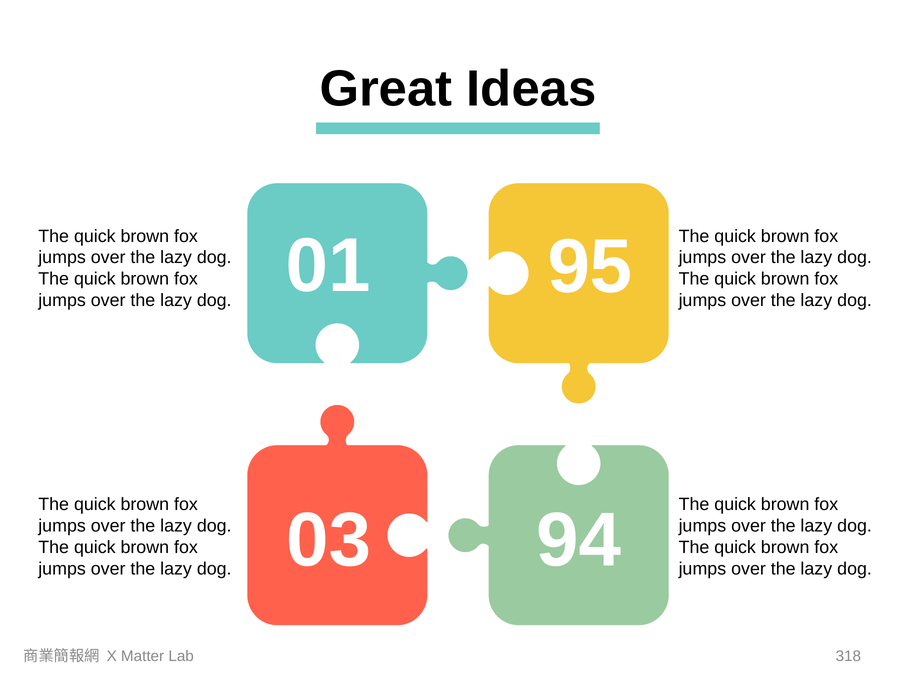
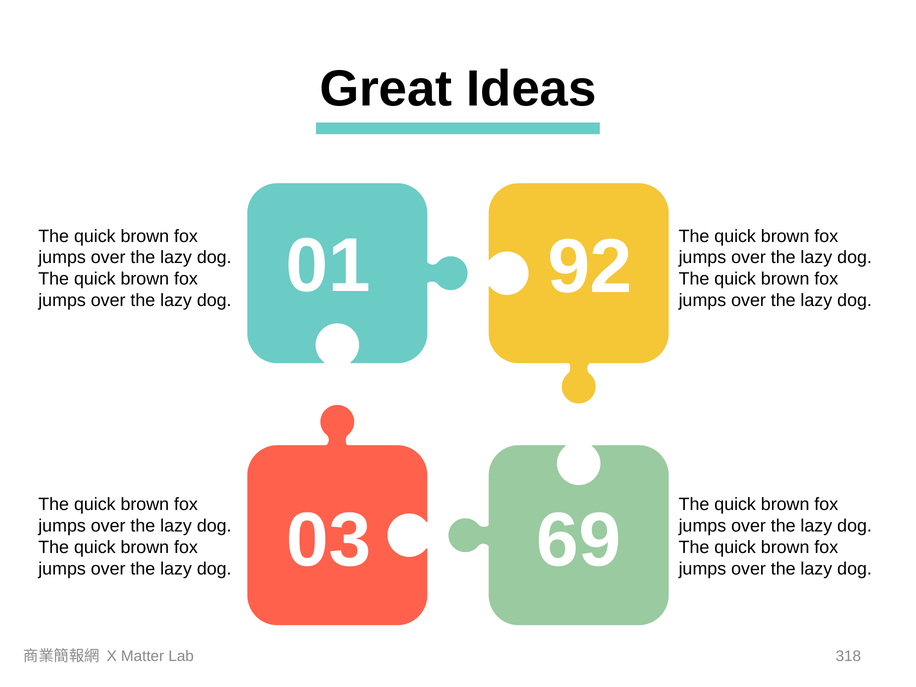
95: 95 -> 92
94: 94 -> 69
